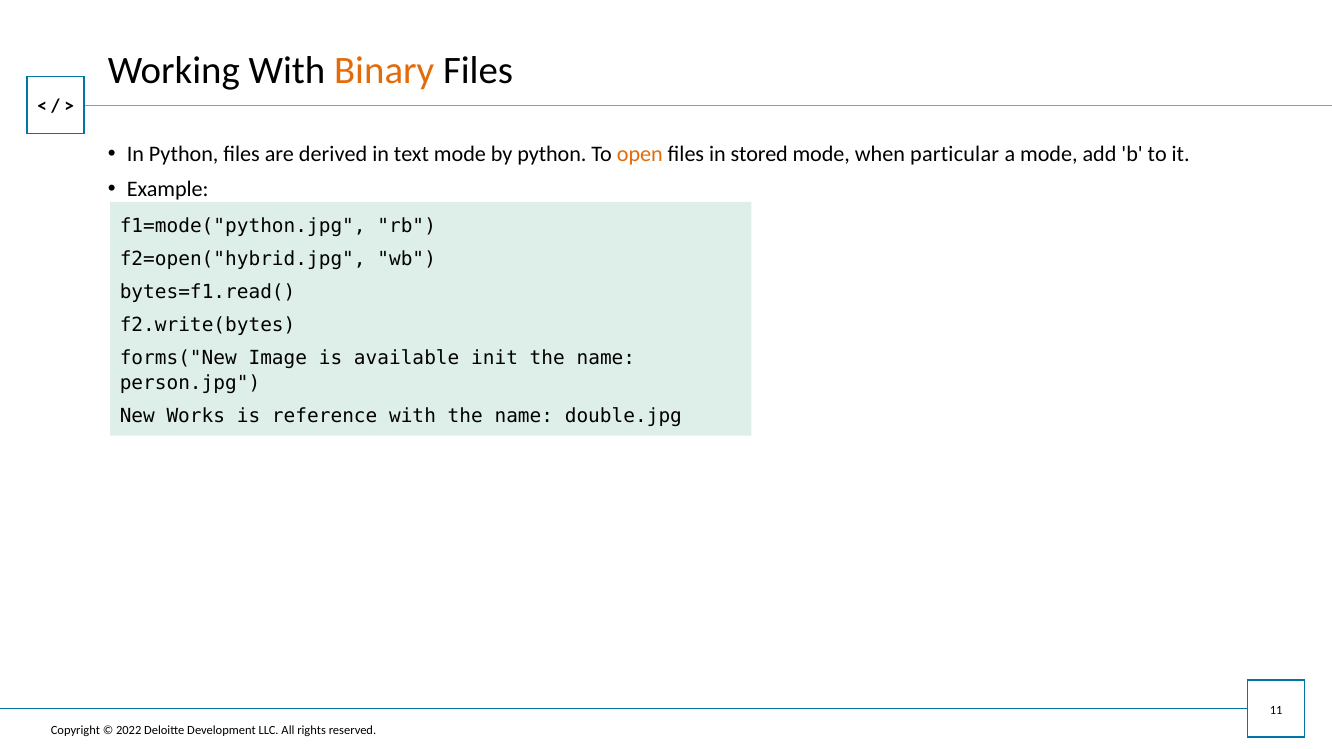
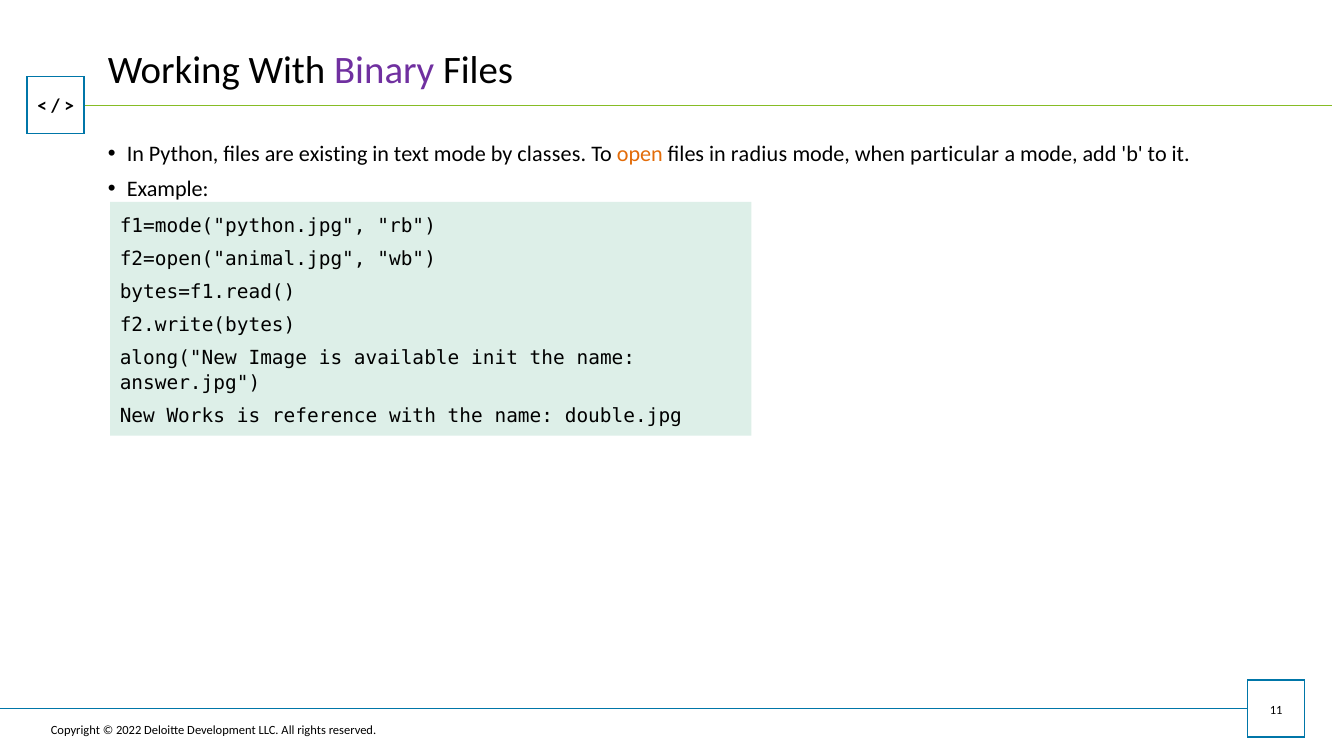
Binary colour: orange -> purple
derived: derived -> existing
by python: python -> classes
stored: stored -> radius
f2=open("hybrid.jpg: f2=open("hybrid.jpg -> f2=open("animal.jpg
forms("New: forms("New -> along("New
person.jpg: person.jpg -> answer.jpg
